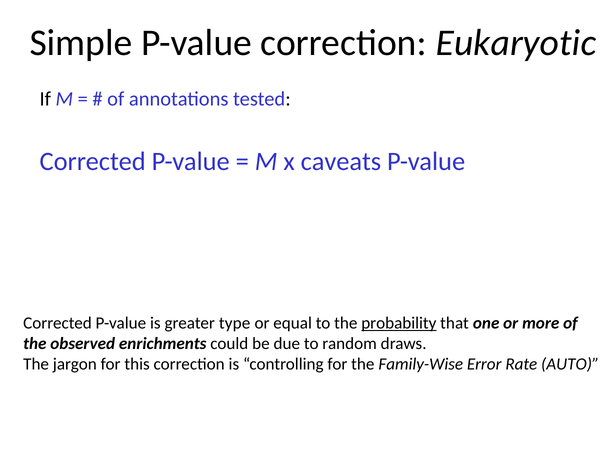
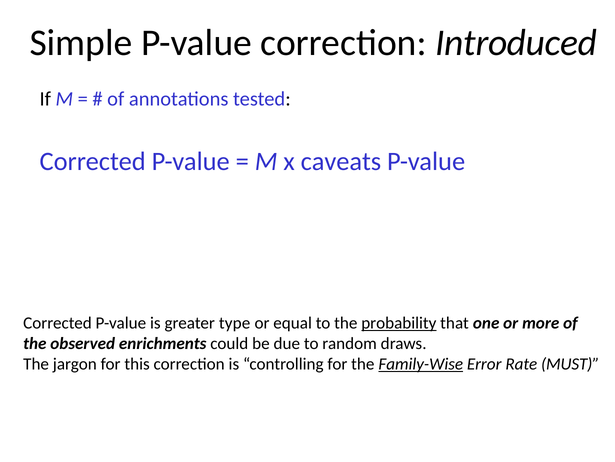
Eukaryotic: Eukaryotic -> Introduced
Family-Wise underline: none -> present
AUTO: AUTO -> MUST
